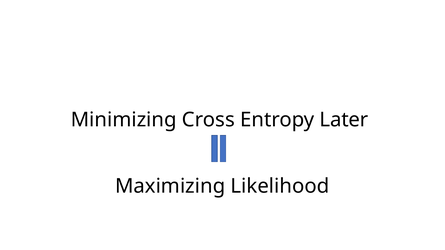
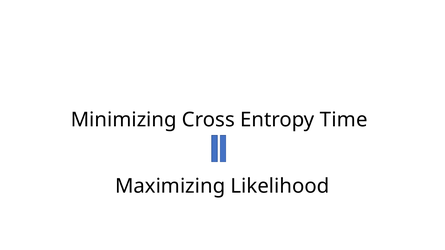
Later: Later -> Time
